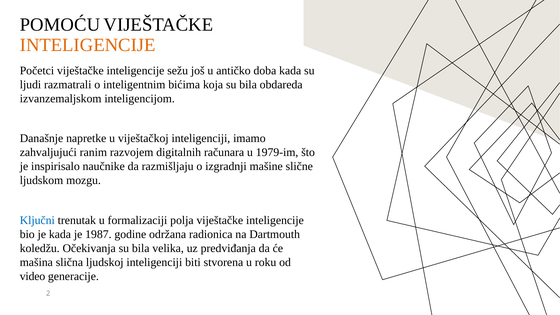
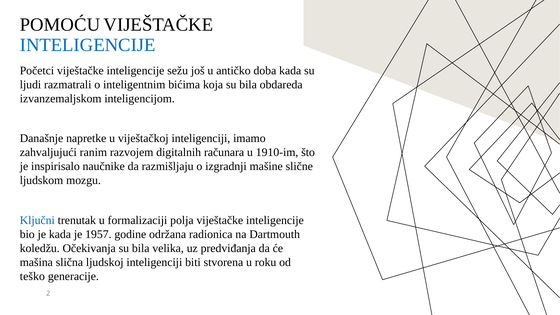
INTELIGENCIJE at (88, 45) colour: orange -> blue
1979-im: 1979-im -> 1910-im
1987: 1987 -> 1957
video: video -> teško
